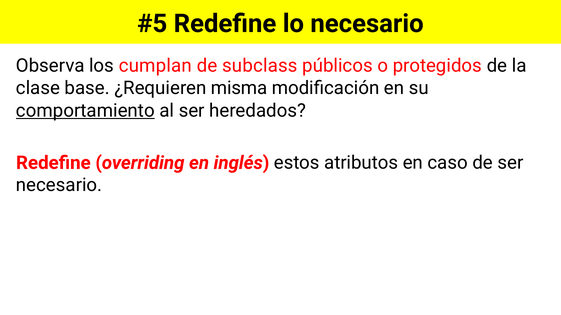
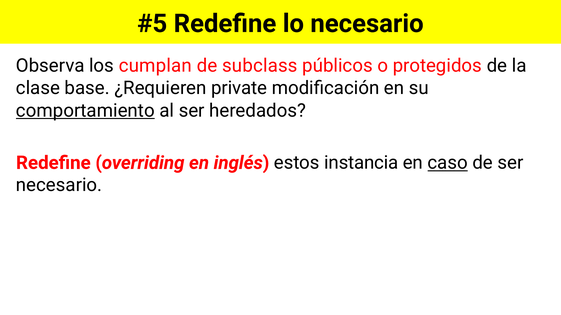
misma: misma -> private
atributos: atributos -> instancia
caso underline: none -> present
